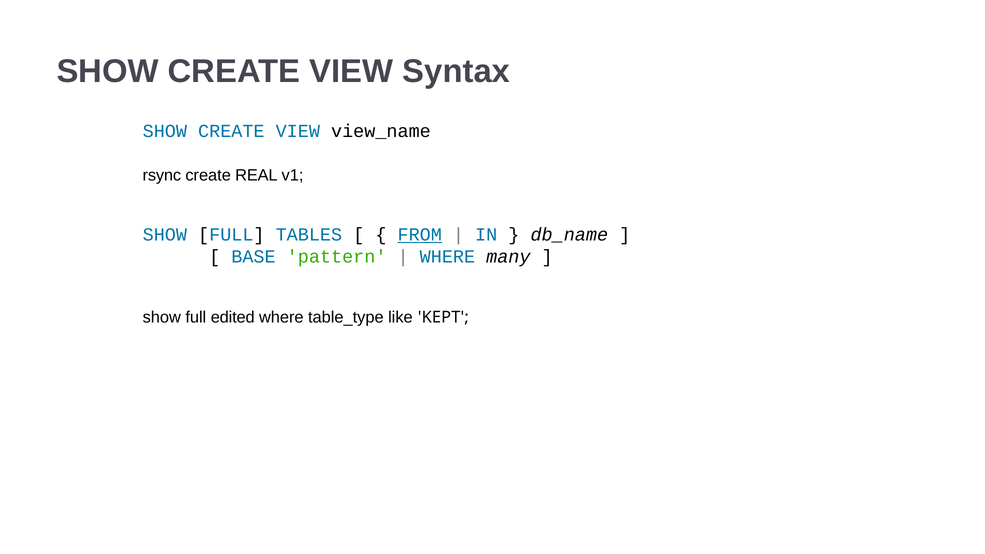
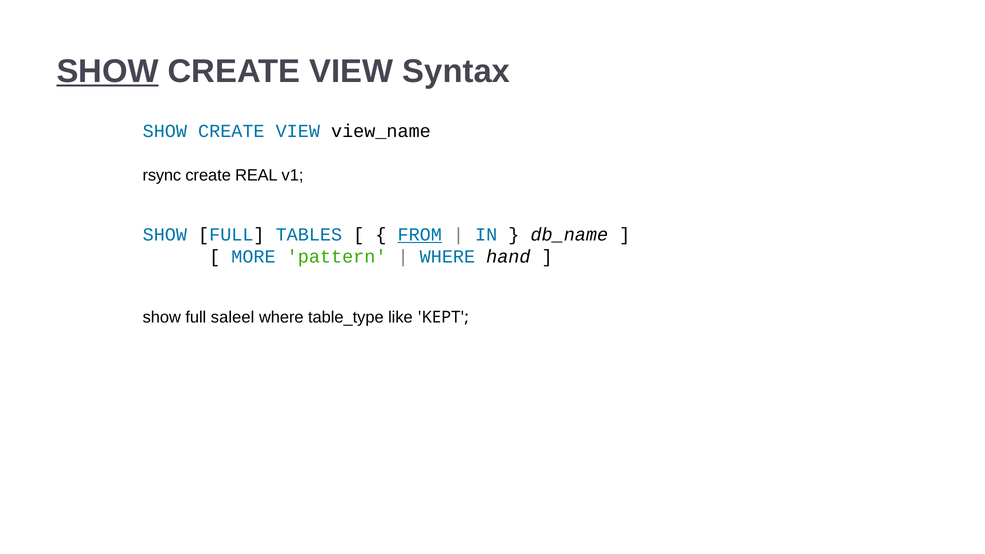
SHOW at (108, 71) underline: none -> present
BASE: BASE -> MORE
many: many -> hand
edited: edited -> saleel
